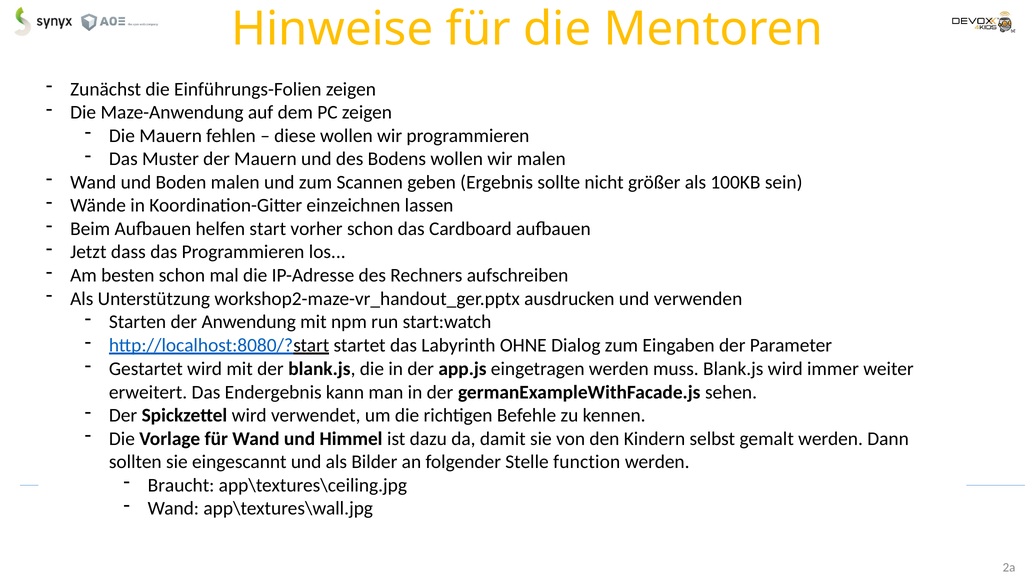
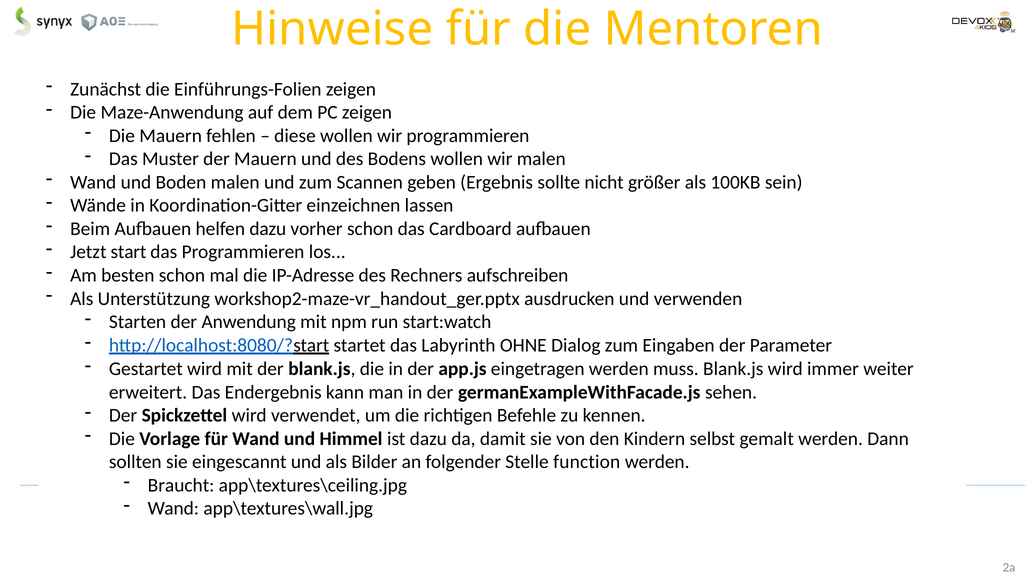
helfen start: start -> dazu
dass: dass -> start
